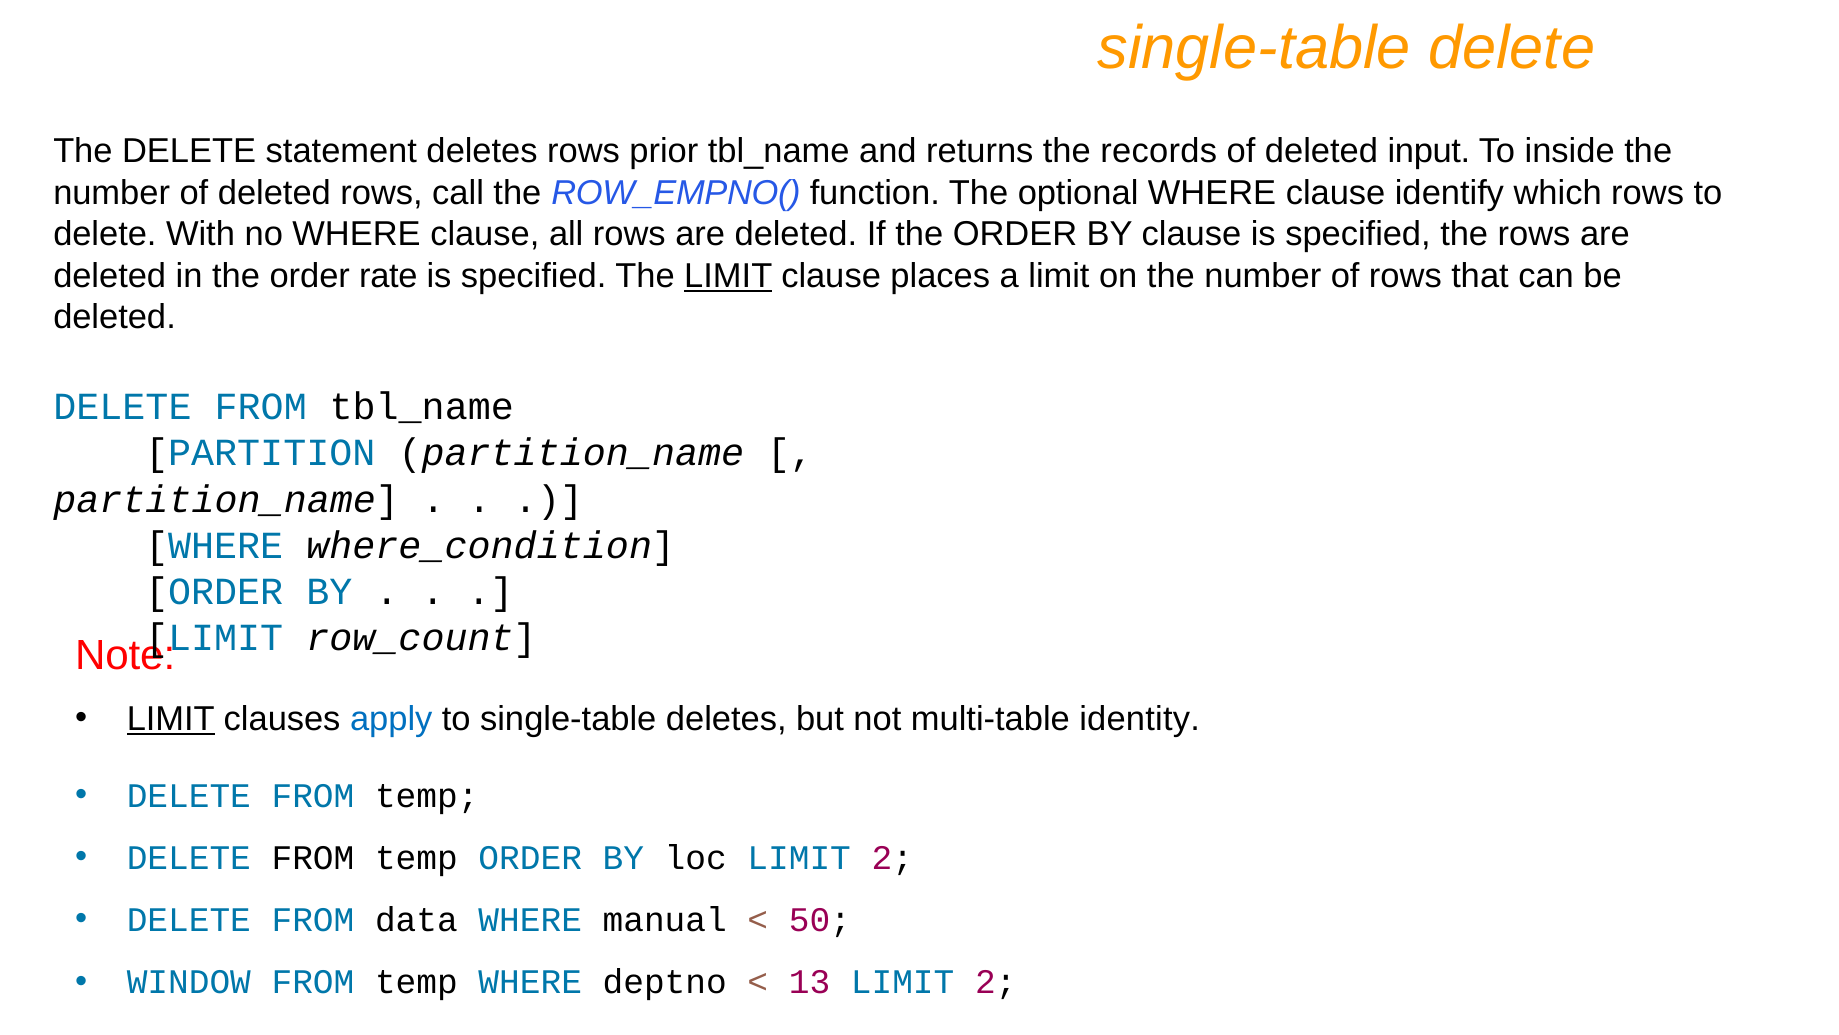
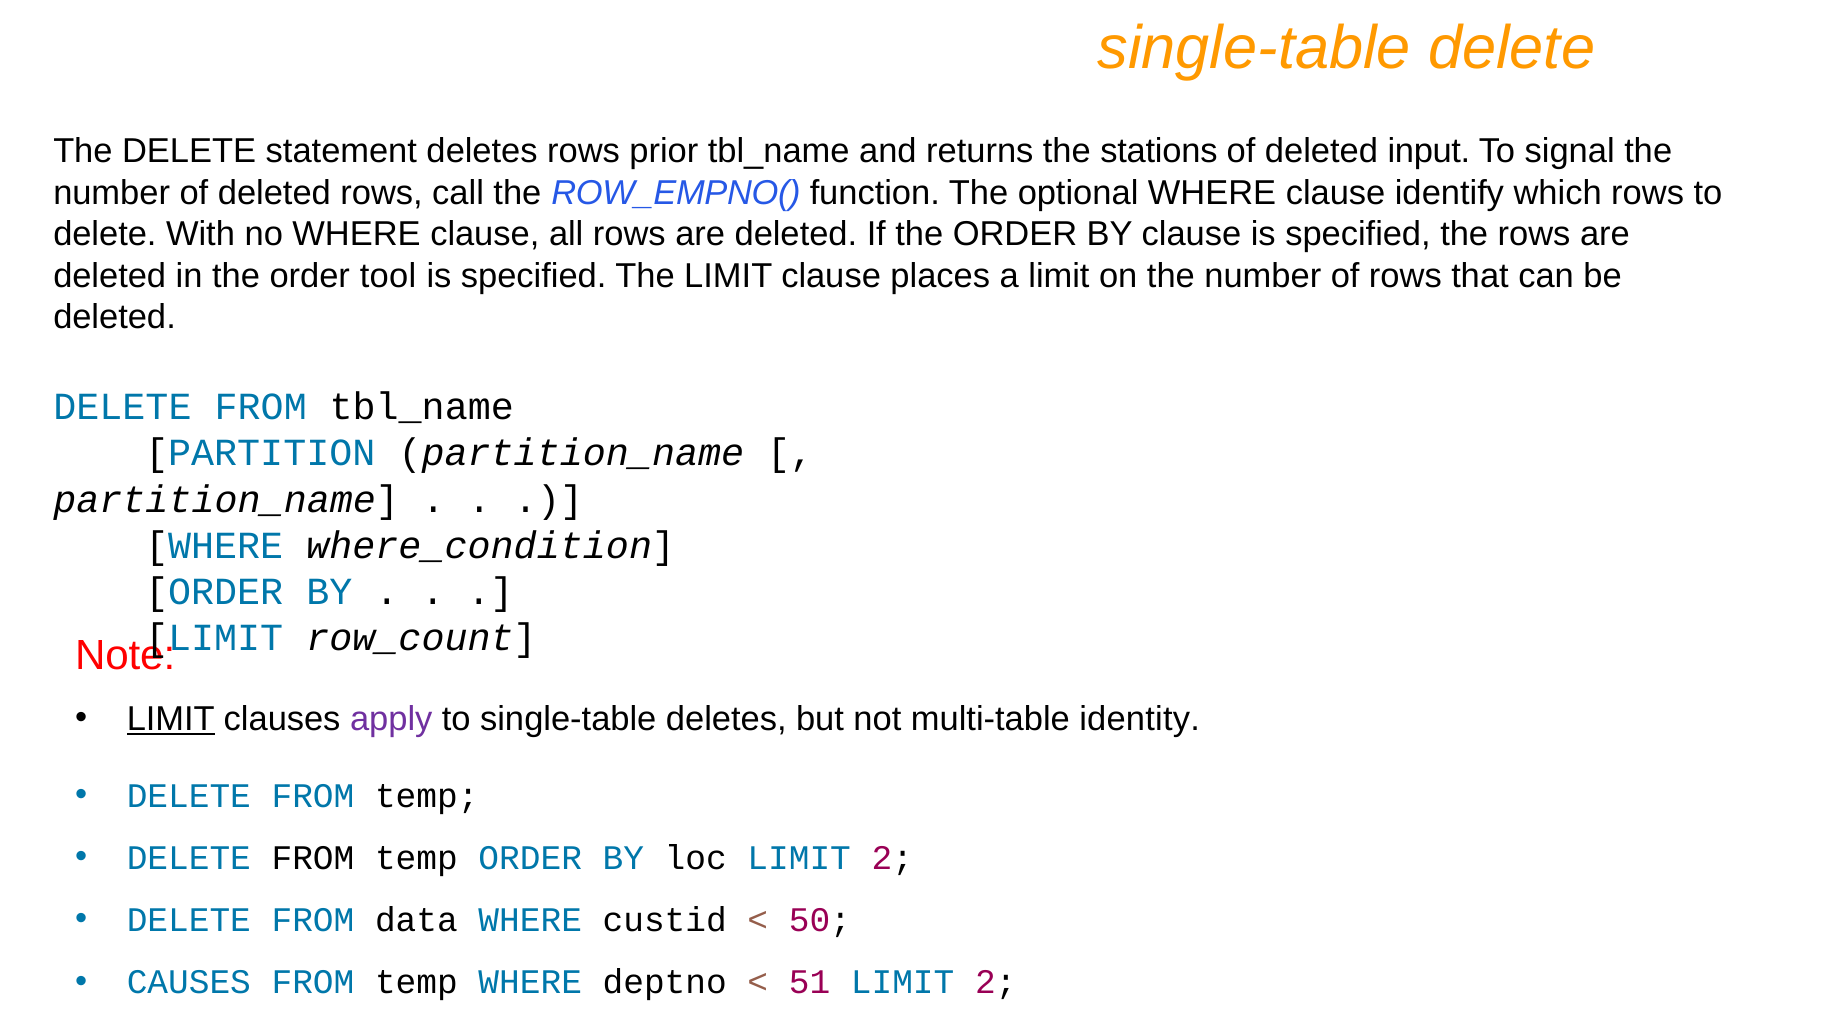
records: records -> stations
inside: inside -> signal
rate: rate -> tool
LIMIT at (728, 276) underline: present -> none
apply colour: blue -> purple
manual: manual -> custid
WINDOW: WINDOW -> CAUSES
13: 13 -> 51
